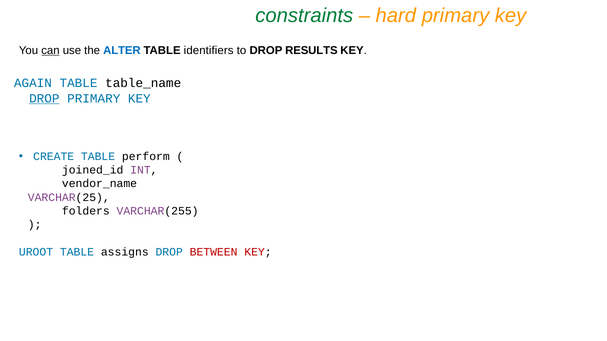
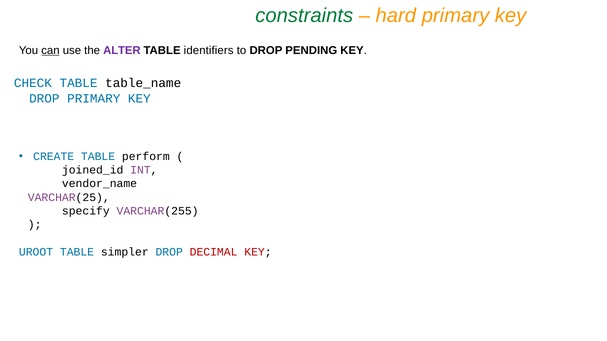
ALTER colour: blue -> purple
RESULTS: RESULTS -> PENDING
AGAIN: AGAIN -> CHECK
DROP at (44, 98) underline: present -> none
folders: folders -> specify
assigns: assigns -> simpler
BETWEEN: BETWEEN -> DECIMAL
